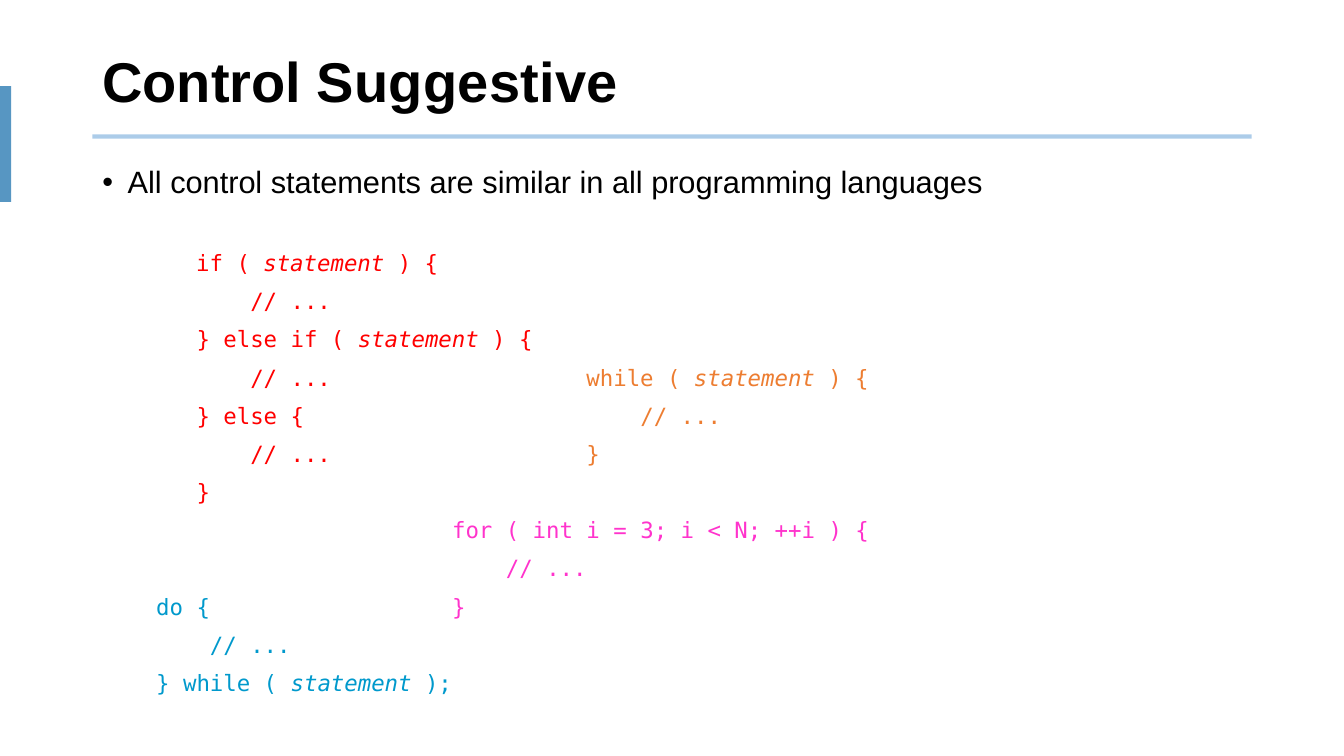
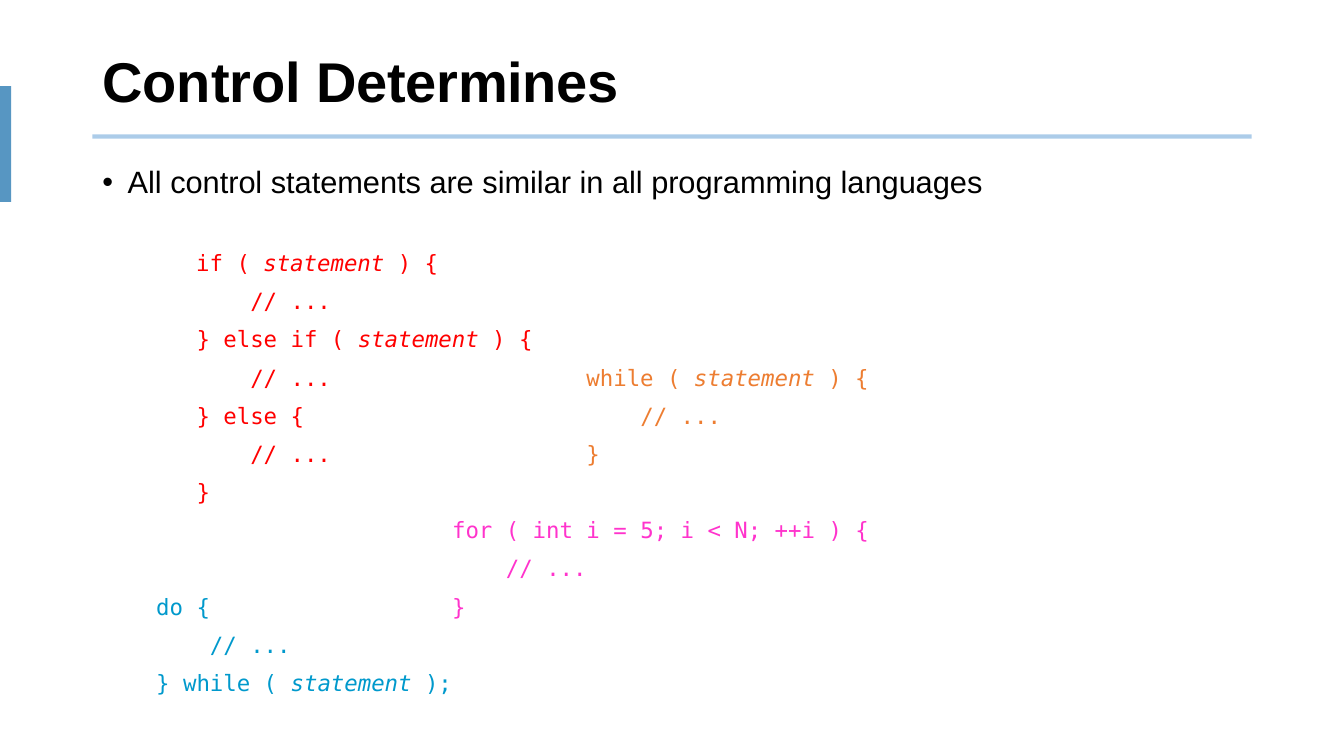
Suggestive: Suggestive -> Determines
3: 3 -> 5
